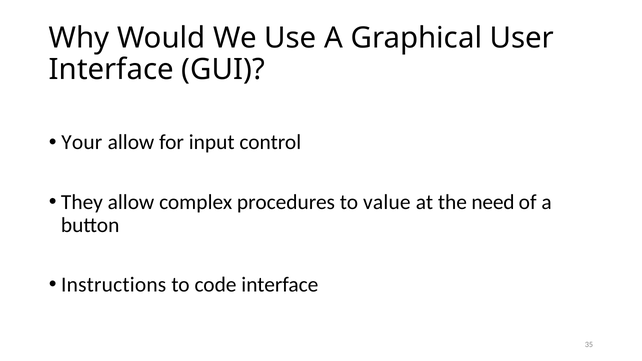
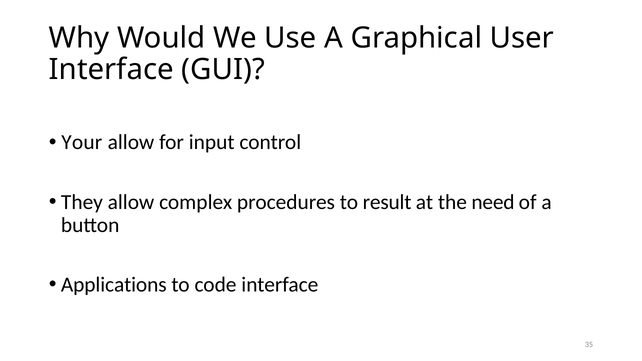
value: value -> result
Instructions: Instructions -> Applications
